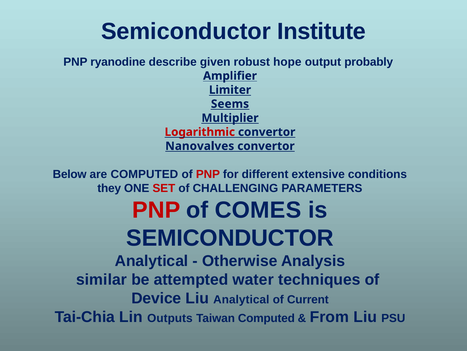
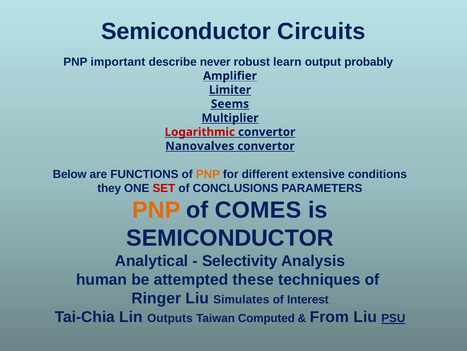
Institute: Institute -> Circuits
ryanodine: ryanodine -> important
given: given -> never
hope: hope -> learn
are COMPUTED: COMPUTED -> FUNCTIONS
PNP at (208, 174) colour: red -> orange
CHALLENGING: CHALLENGING -> CONCLUSIONS
PNP at (156, 210) colour: red -> orange
Otherwise: Otherwise -> Selectivity
similar: similar -> human
water: water -> these
Device: Device -> Ringer
Liu Analytical: Analytical -> Simulates
Current: Current -> Interest
PSU underline: none -> present
